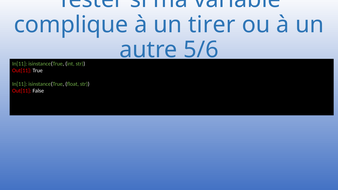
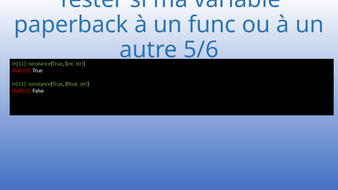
complique: complique -> paperback
tirer: tirer -> func
